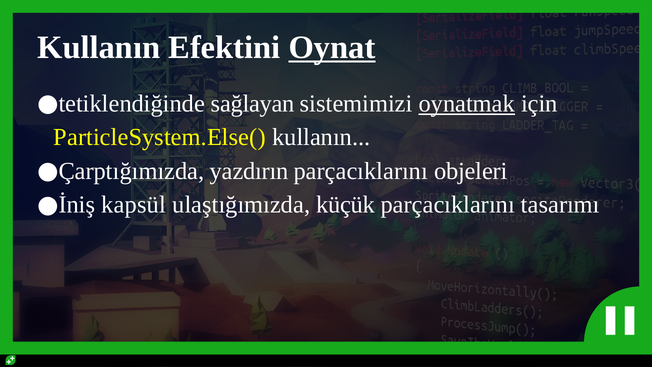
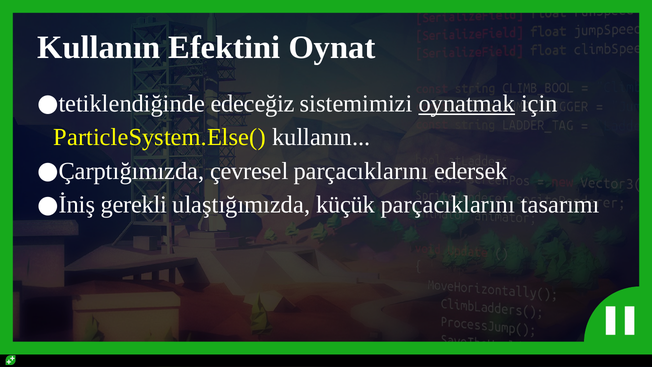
Oynat underline: present -> none
sağlayan: sağlayan -> edeceğiz
yazdırın: yazdırın -> çevresel
objeleri: objeleri -> edersek
kapsül: kapsül -> gerekli
